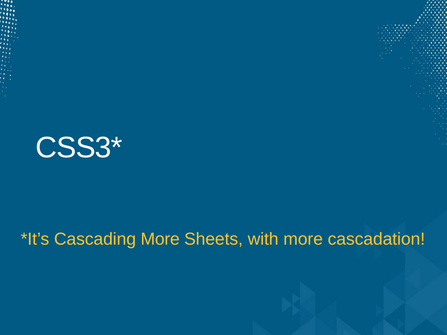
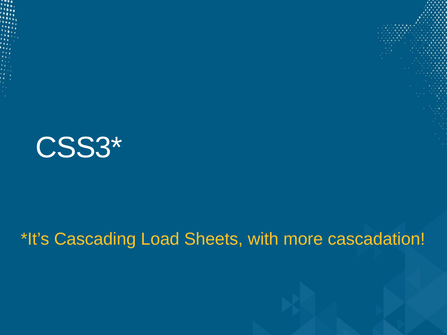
Cascading More: More -> Load
